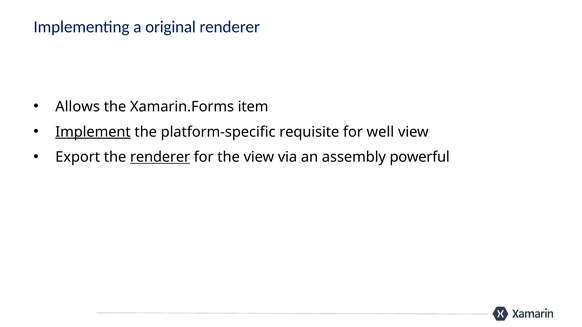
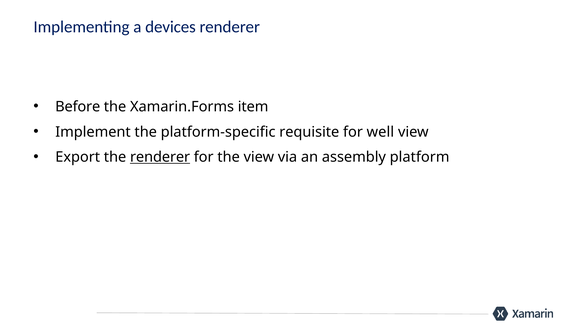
original: original -> devices
Allows: Allows -> Before
Implement underline: present -> none
powerful: powerful -> platform
